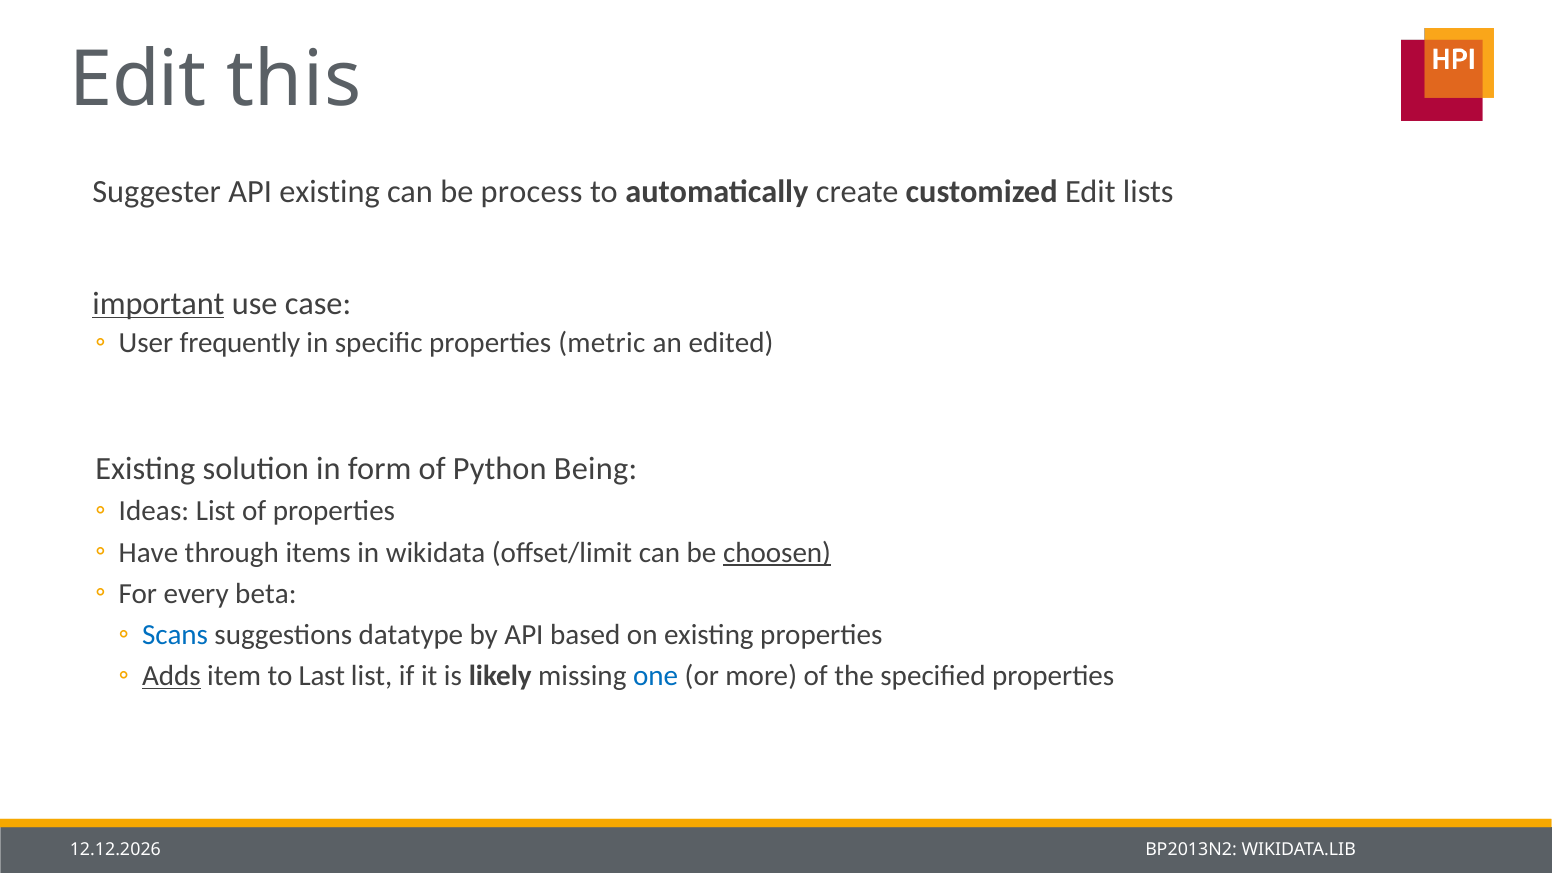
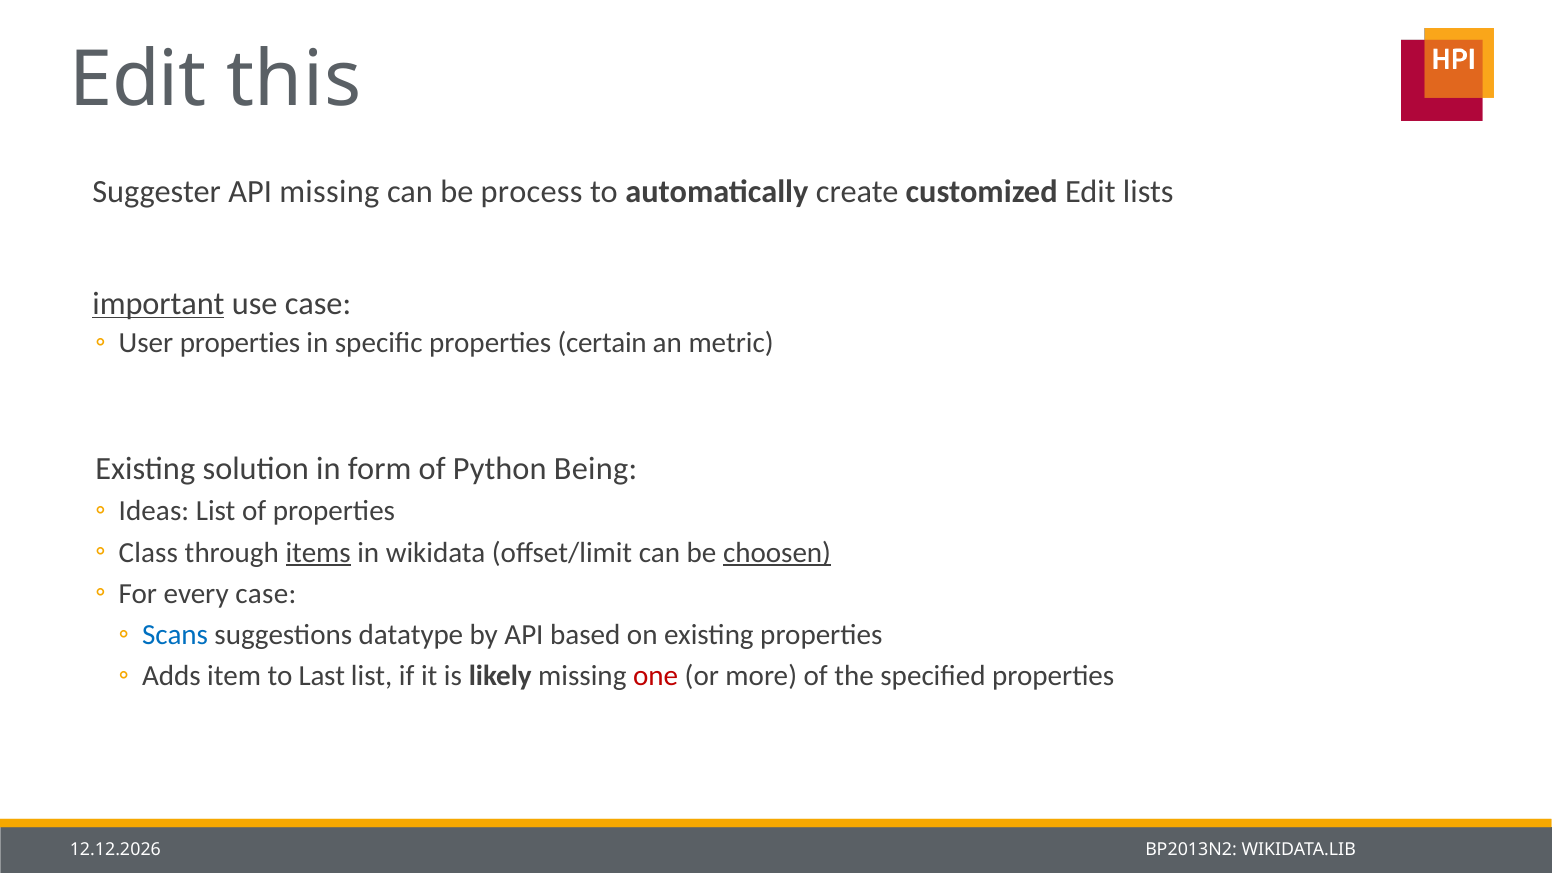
API existing: existing -> missing
User frequently: frequently -> properties
metric: metric -> certain
edited: edited -> metric
Have: Have -> Class
items underline: none -> present
every beta: beta -> case
Adds underline: present -> none
one colour: blue -> red
